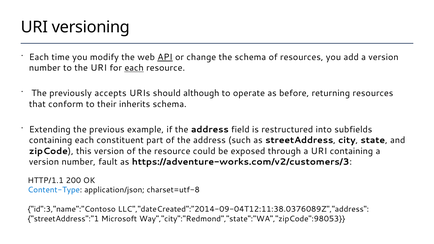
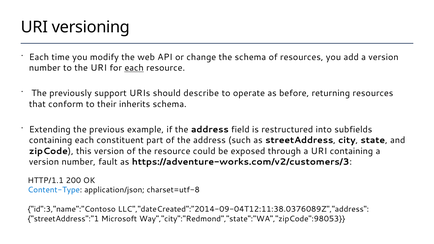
API underline: present -> none
accepts: accepts -> support
although: although -> describe
